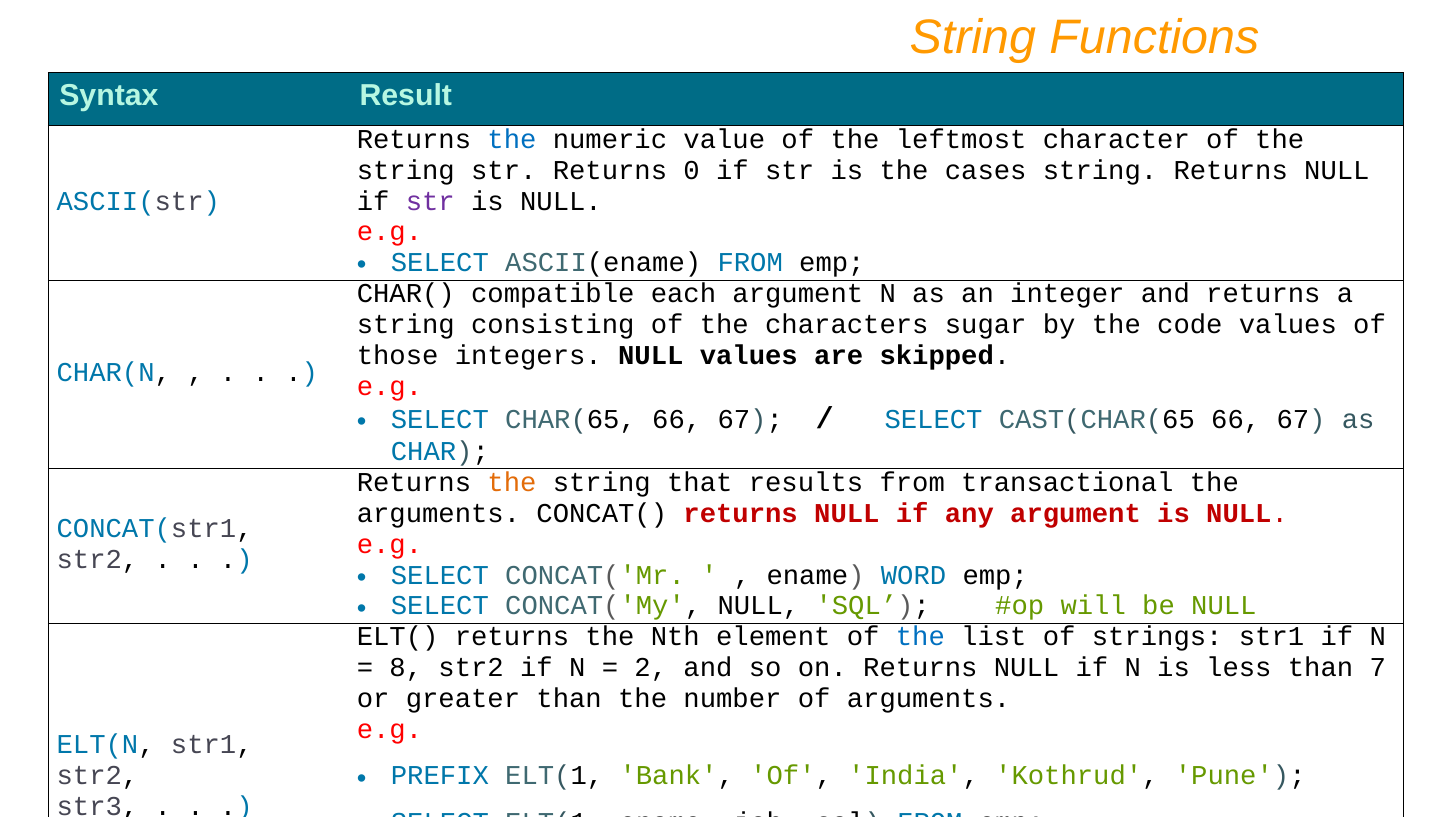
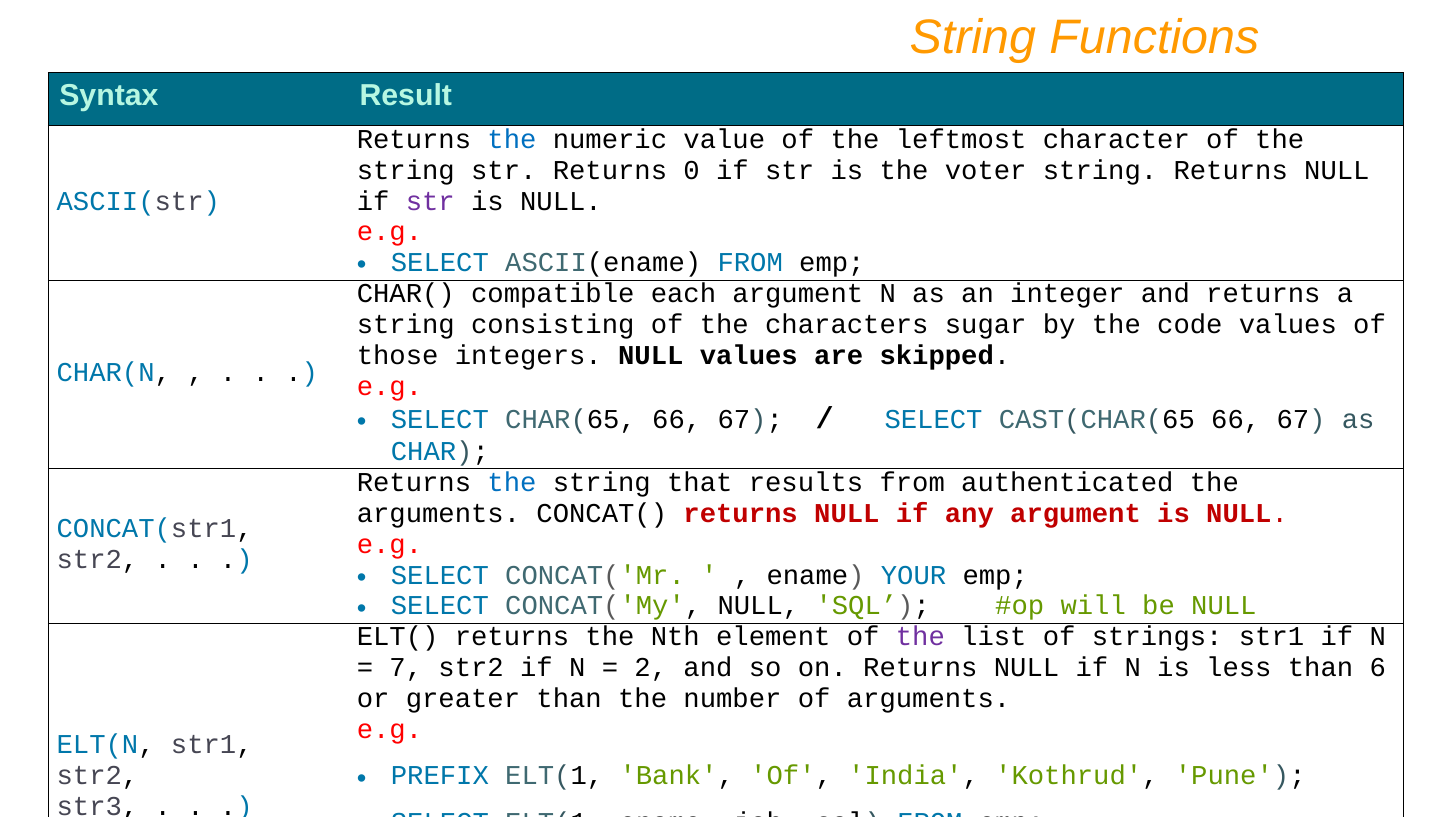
cases: cases -> voter
the at (512, 482) colour: orange -> blue
transactional: transactional -> authenticated
WORD: WORD -> YOUR
the at (920, 637) colour: blue -> purple
8: 8 -> 7
7: 7 -> 6
